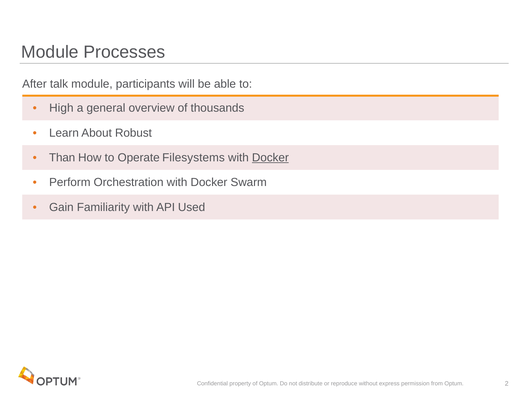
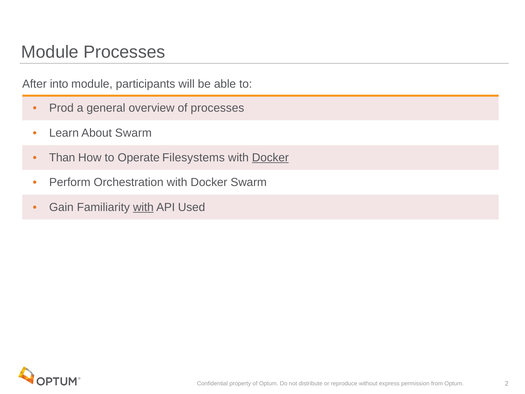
talk: talk -> into
High: High -> Prod
of thousands: thousands -> processes
About Robust: Robust -> Swarm
with at (143, 207) underline: none -> present
